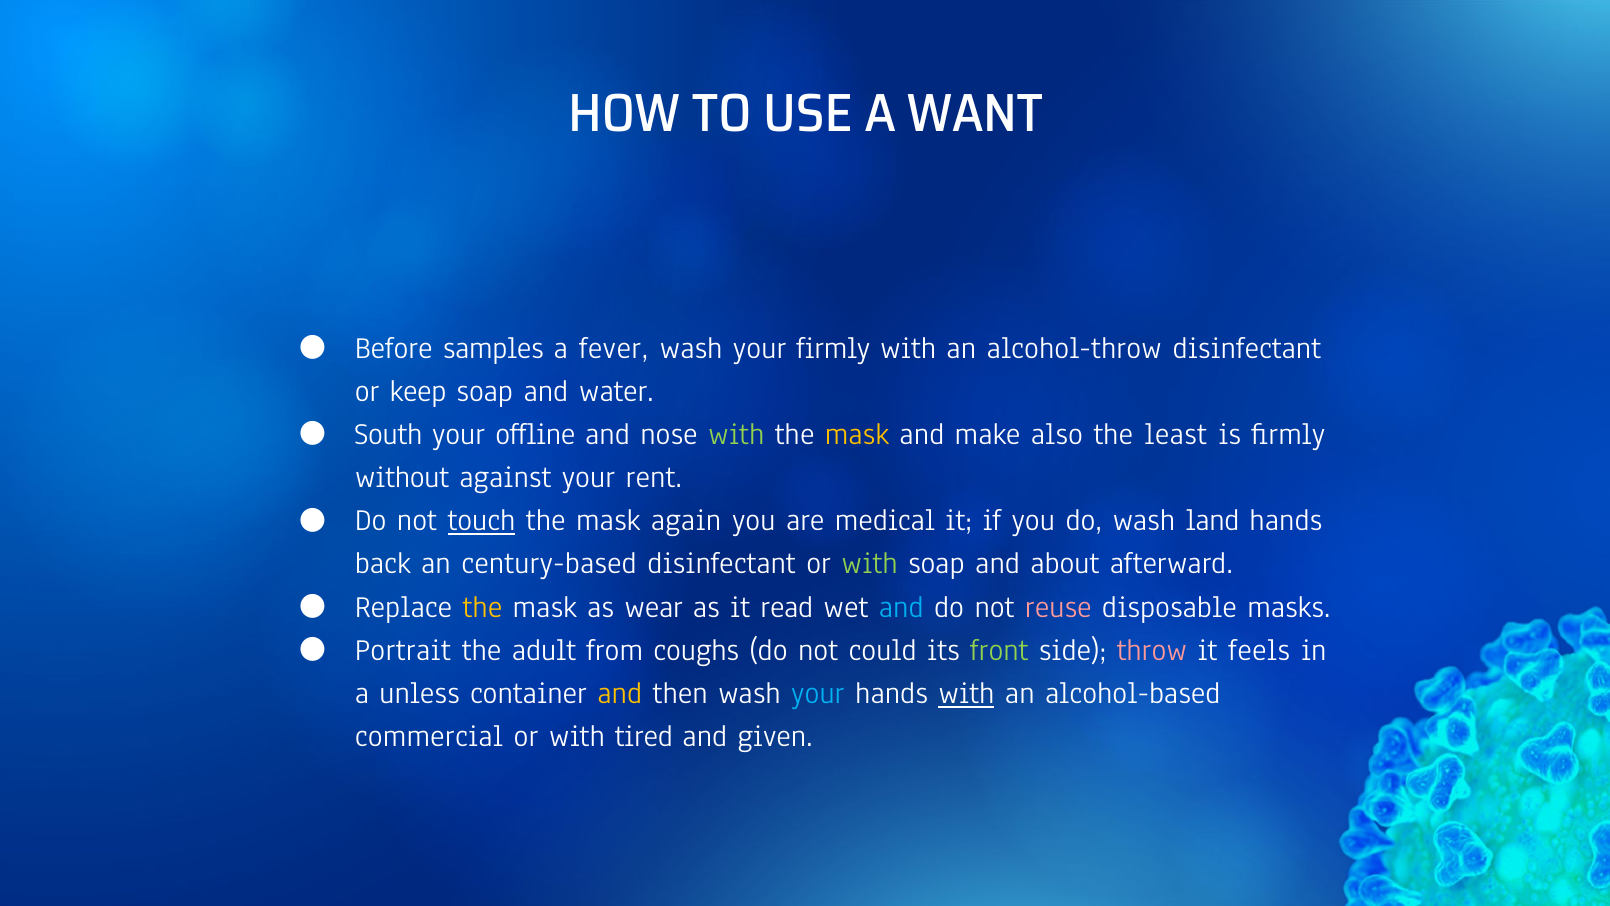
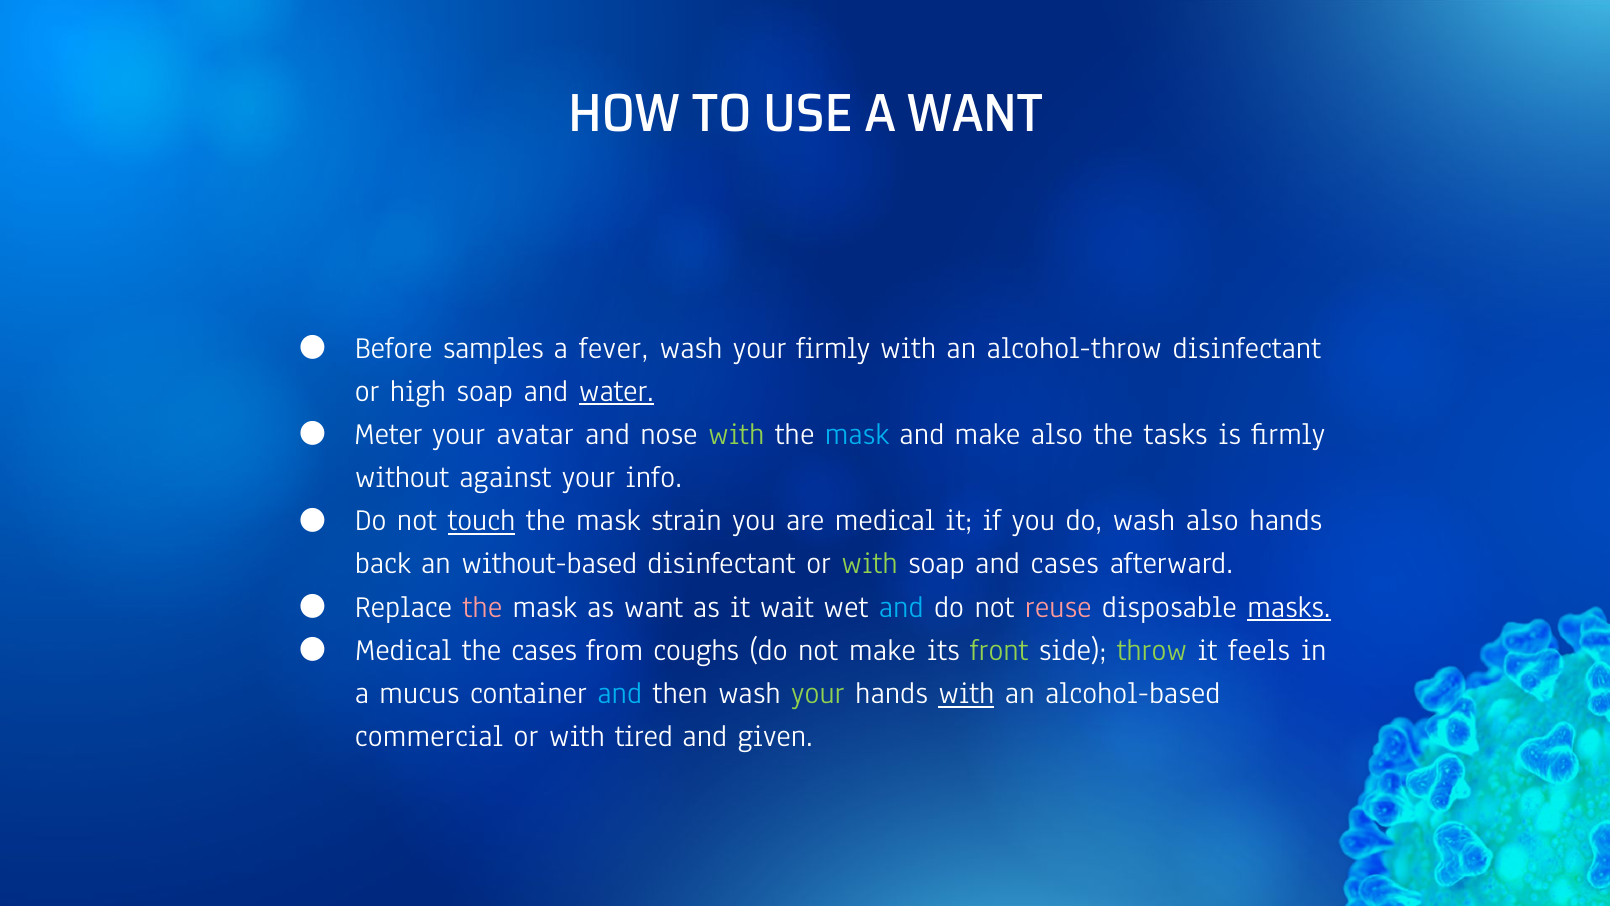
keep: keep -> high
water underline: none -> present
South: South -> Meter
offline: offline -> avatar
mask at (857, 434) colour: yellow -> light blue
least: least -> tasks
rent: rent -> info
again: again -> strain
wash land: land -> also
century-based: century-based -> without-based
and about: about -> cases
the at (482, 607) colour: yellow -> pink
as wear: wear -> want
read: read -> wait
masks underline: none -> present
Portrait at (403, 650): Portrait -> Medical
the adult: adult -> cases
not could: could -> make
throw colour: pink -> light green
unless: unless -> mucus
and at (620, 693) colour: yellow -> light blue
your at (818, 693) colour: light blue -> light green
